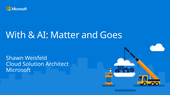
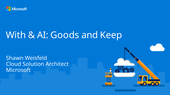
Matter: Matter -> Goods
Goes: Goes -> Keep
